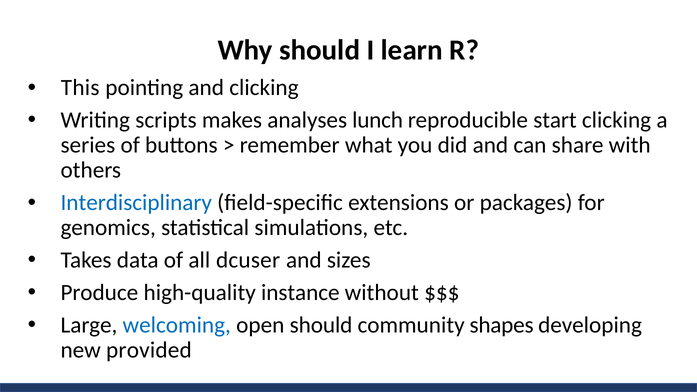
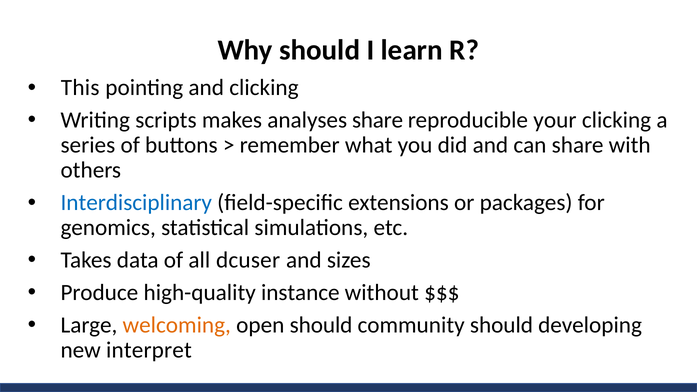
analyses lunch: lunch -> share
start: start -> your
welcoming colour: blue -> orange
community shapes: shapes -> should
provided: provided -> interpret
